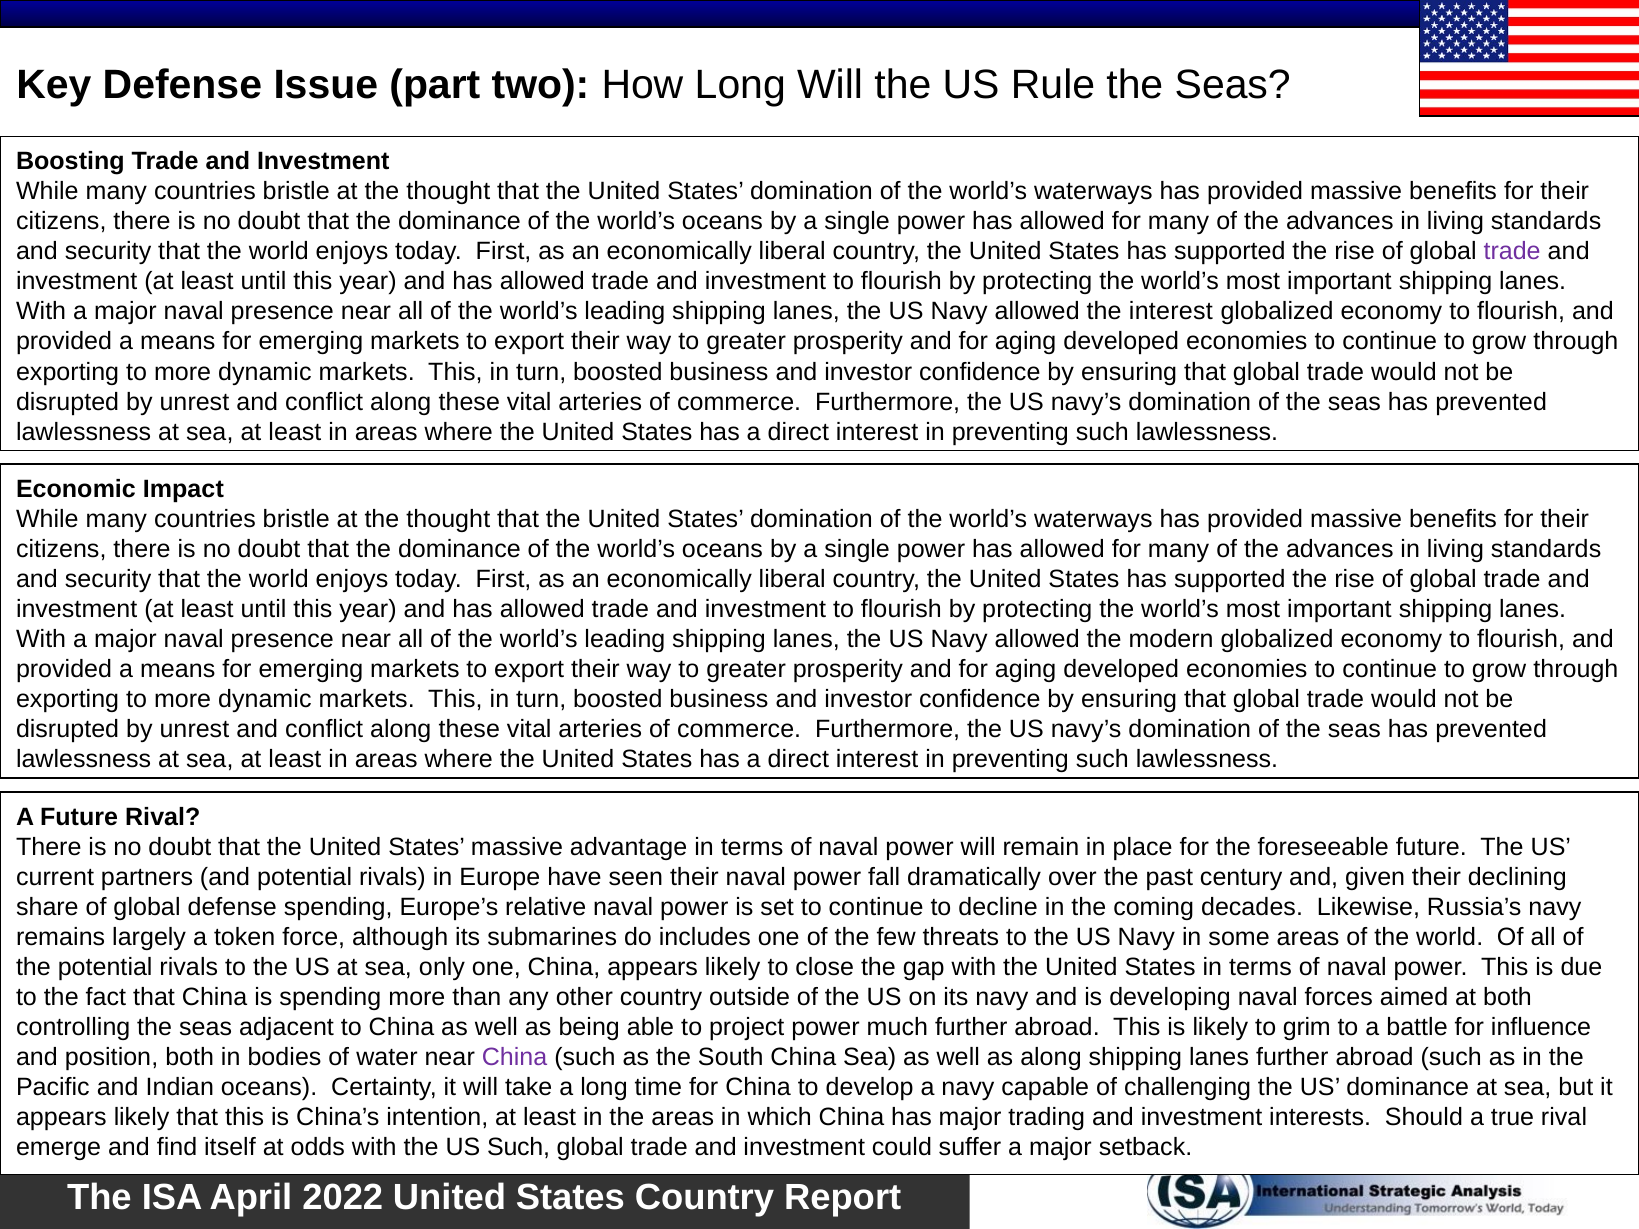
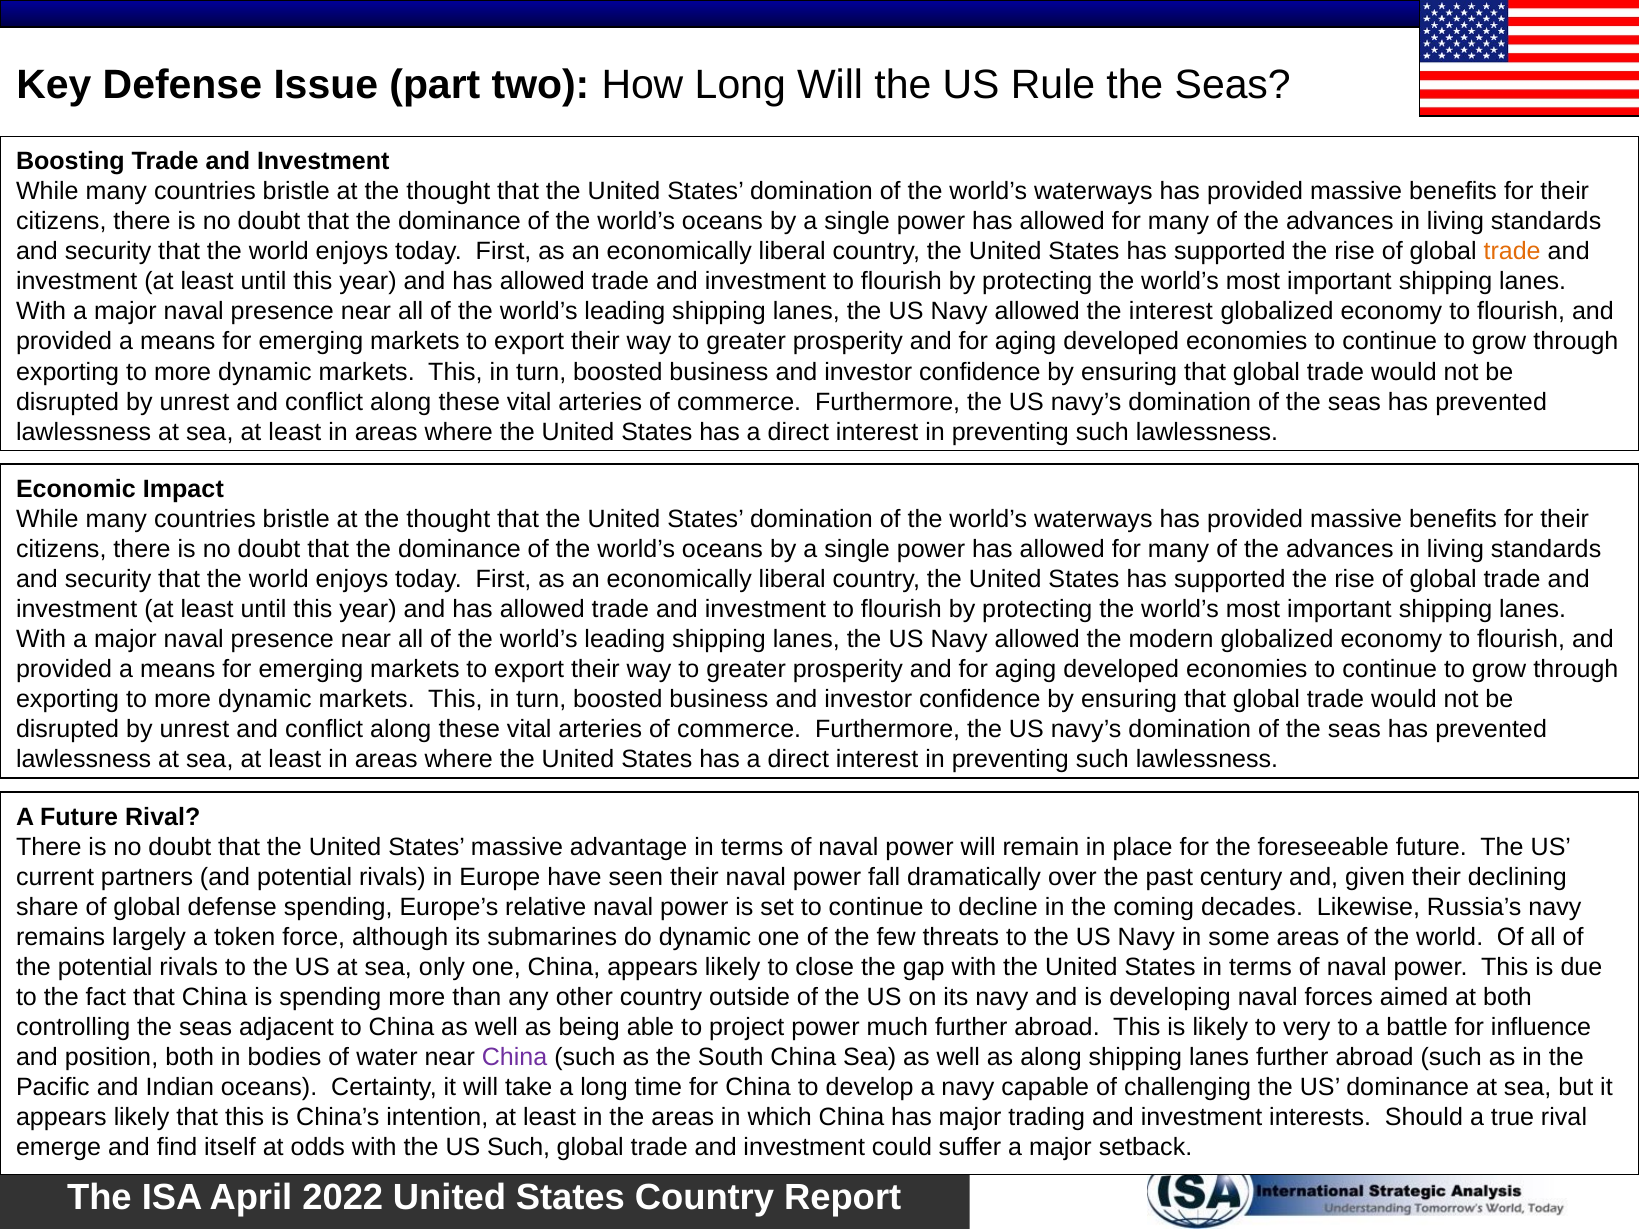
trade at (1512, 252) colour: purple -> orange
do includes: includes -> dynamic
grim: grim -> very
